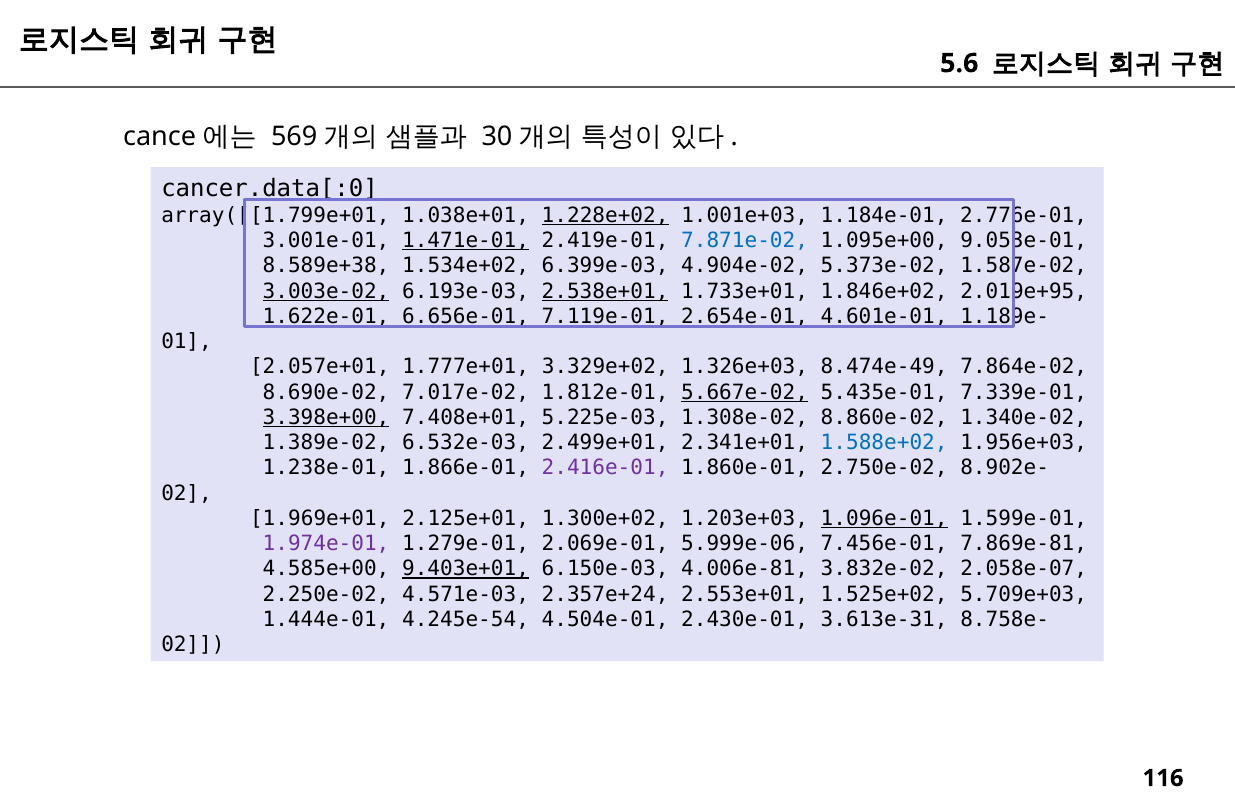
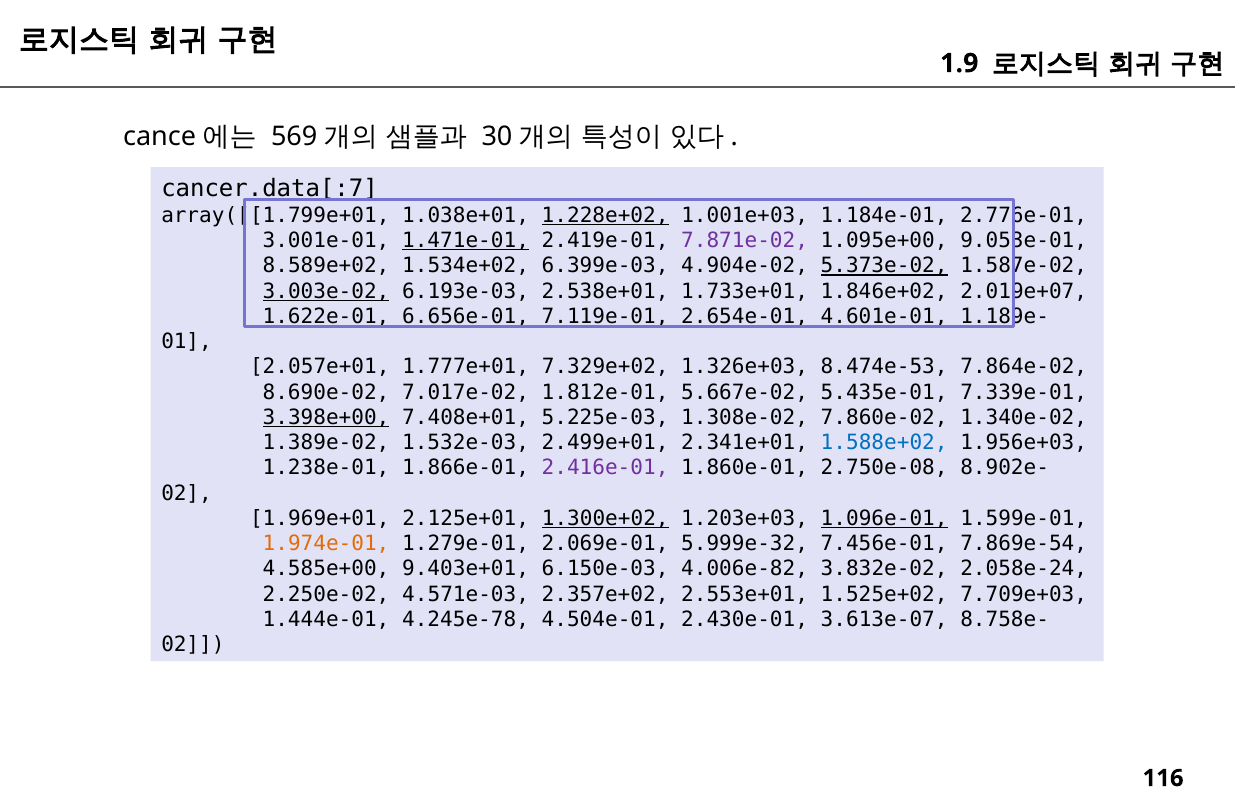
5.6: 5.6 -> 1.9
cancer.data[:0: cancer.data[:0 -> cancer.data[:7
7.871e-02 colour: blue -> purple
8.589e+38: 8.589e+38 -> 8.589e+02
5.373e-02 underline: none -> present
2.538e+01 underline: present -> none
2.019e+95: 2.019e+95 -> 2.019e+07
3.329e+02: 3.329e+02 -> 7.329e+02
8.474e-49: 8.474e-49 -> 8.474e-53
5.667e-02 underline: present -> none
8.860e-02: 8.860e-02 -> 7.860e-02
6.532e-03: 6.532e-03 -> 1.532e-03
2.750e-02: 2.750e-02 -> 2.750e-08
1.300e+02 underline: none -> present
1.974e-01 colour: purple -> orange
5.999e-06: 5.999e-06 -> 5.999e-32
7.869e-81: 7.869e-81 -> 7.869e-54
9.403e+01 underline: present -> none
4.006e-81: 4.006e-81 -> 4.006e-82
2.058e-07: 2.058e-07 -> 2.058e-24
2.357e+24: 2.357e+24 -> 2.357e+02
5.709e+03: 5.709e+03 -> 7.709e+03
4.245e-54: 4.245e-54 -> 4.245e-78
3.613e-31: 3.613e-31 -> 3.613e-07
